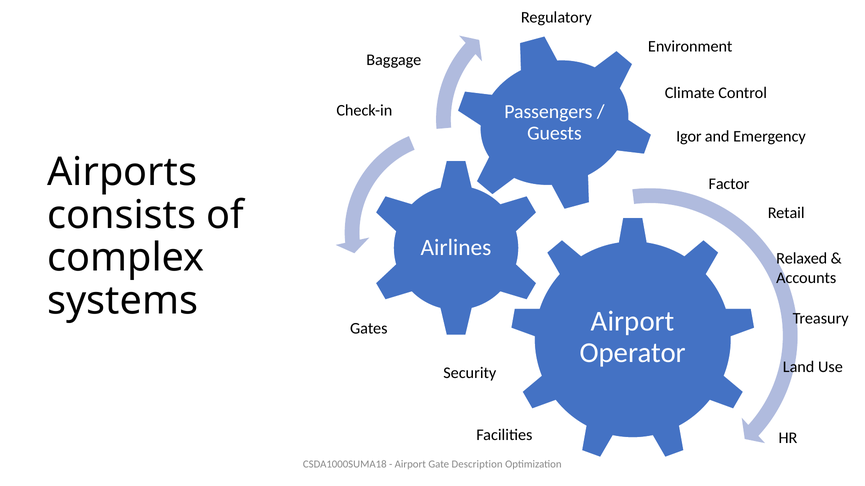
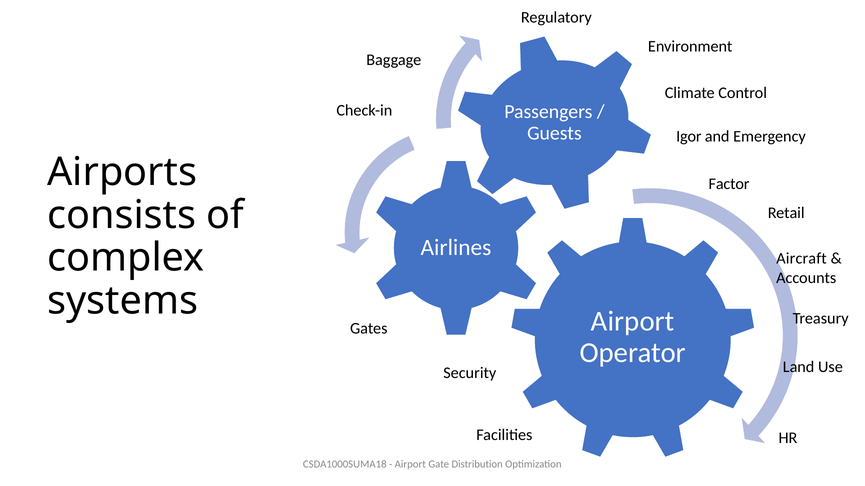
Relaxed: Relaxed -> Aircraft
Description: Description -> Distribution
